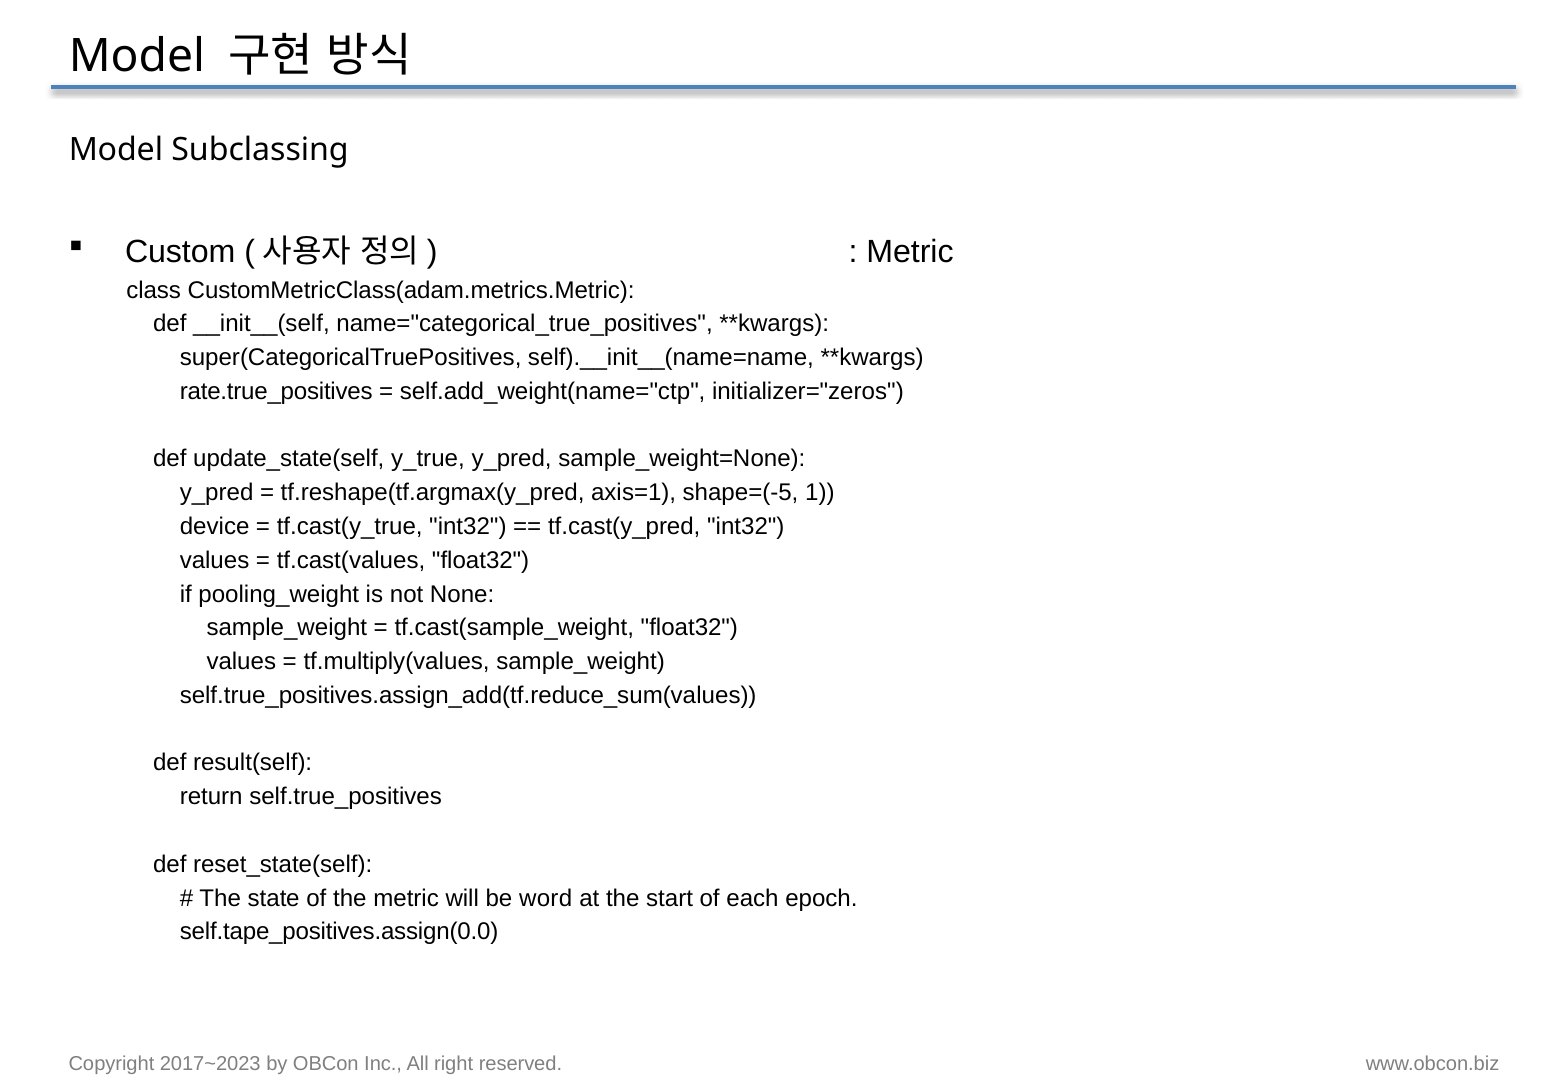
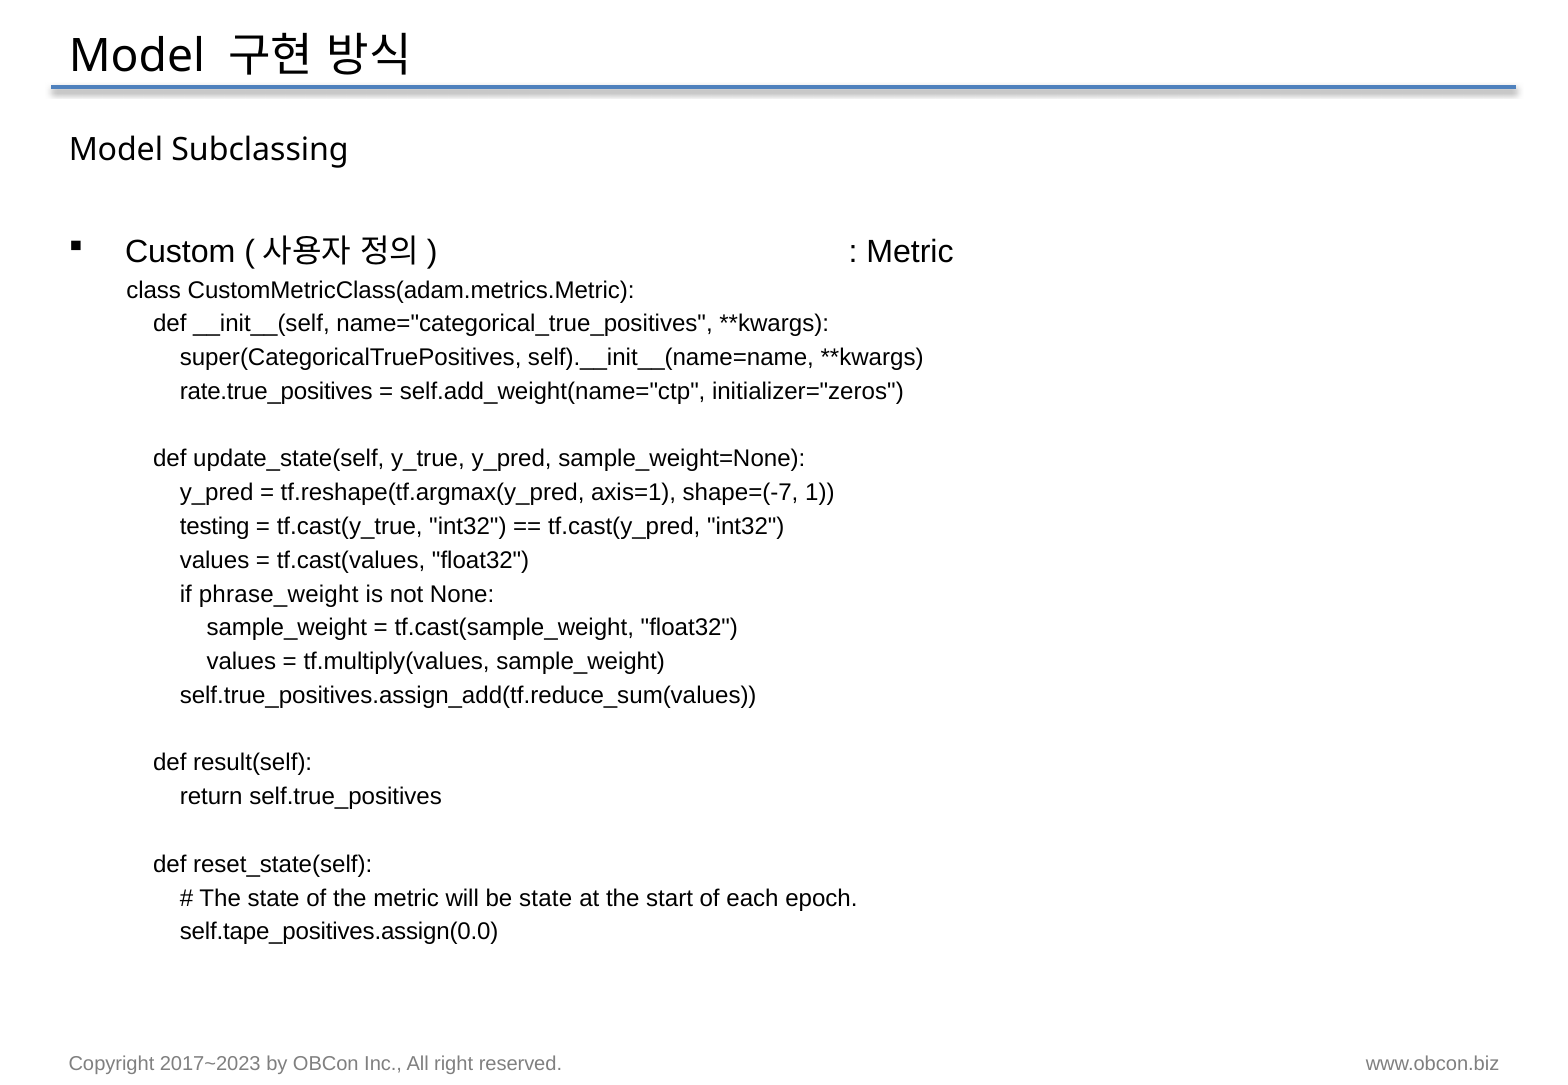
shape=(-5: shape=(-5 -> shape=(-7
device: device -> testing
pooling_weight: pooling_weight -> phrase_weight
be word: word -> state
